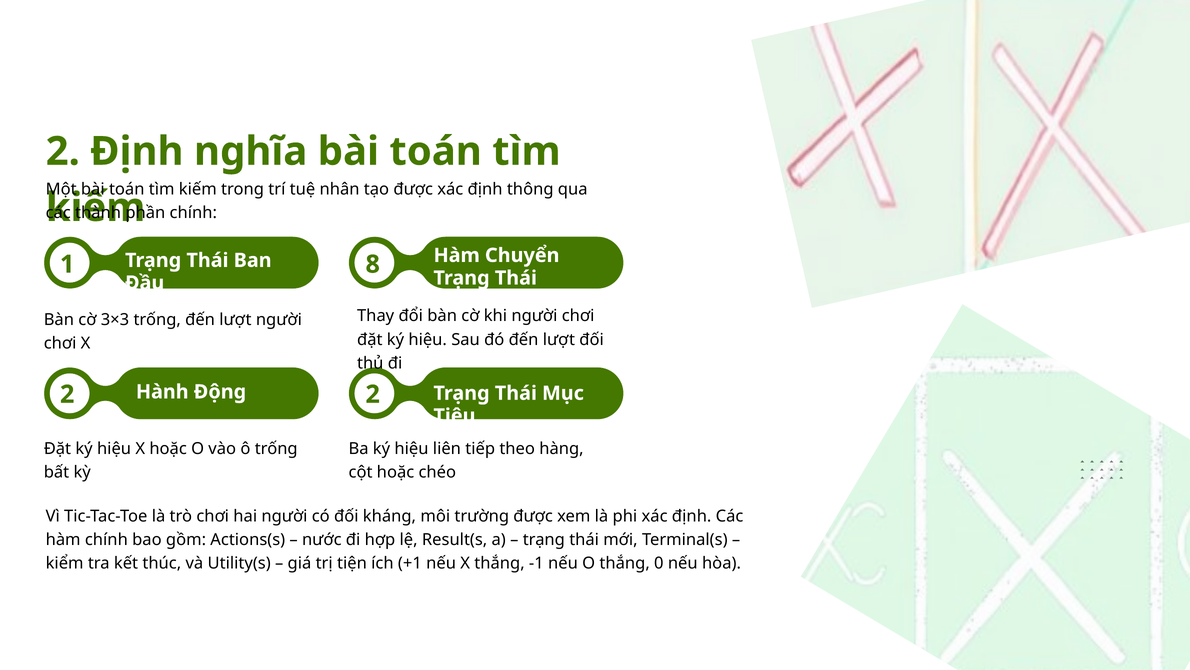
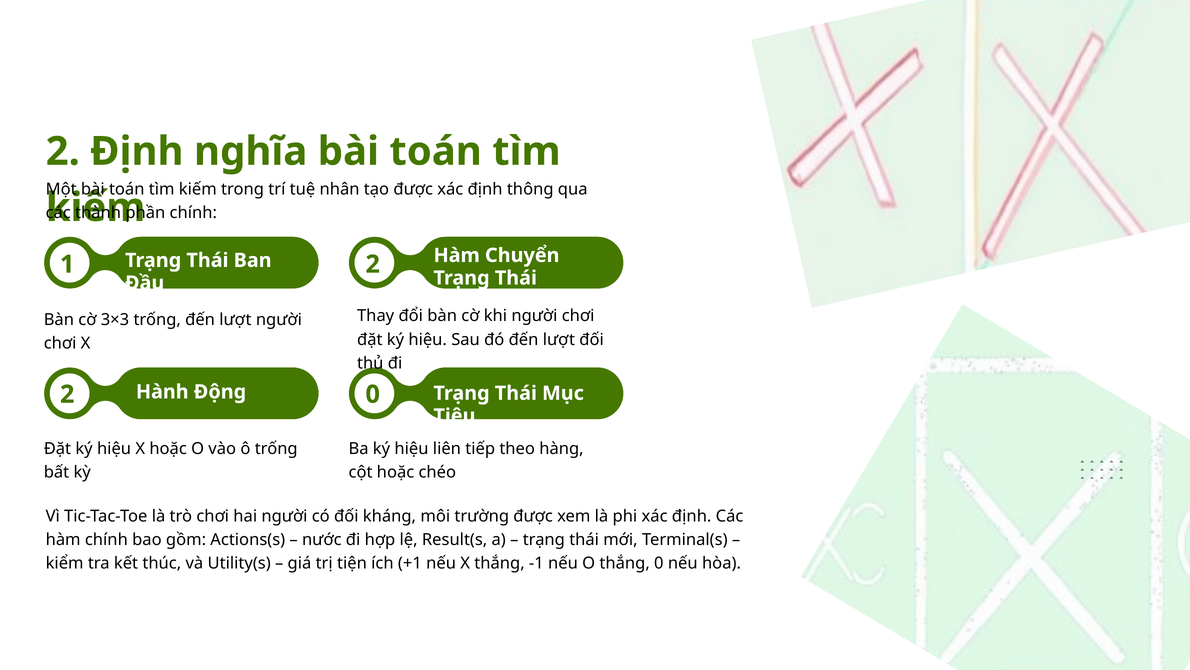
1 8: 8 -> 2
2 2: 2 -> 0
